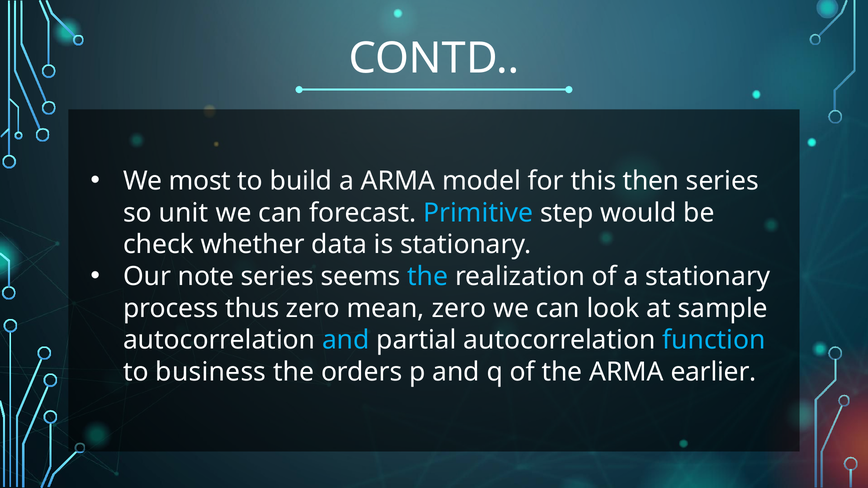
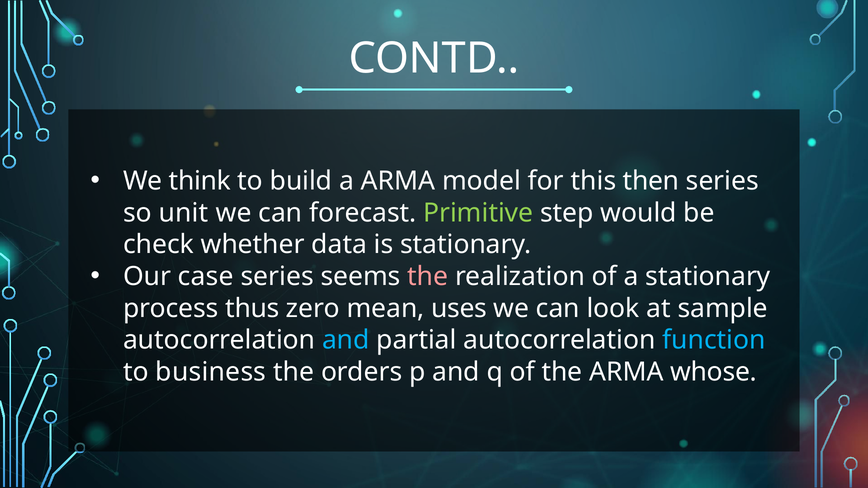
most: most -> think
Primitive colour: light blue -> light green
note: note -> case
the at (428, 277) colour: light blue -> pink
mean zero: zero -> uses
earlier: earlier -> whose
